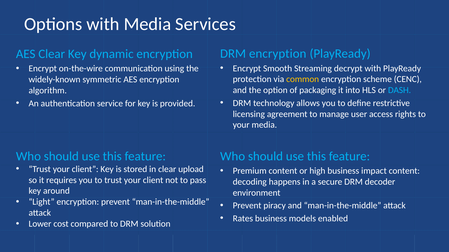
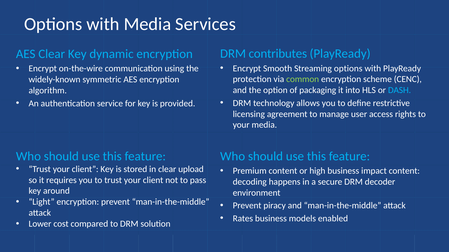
DRM encryption: encryption -> contributes
Streaming decrypt: decrypt -> options
common colour: yellow -> light green
